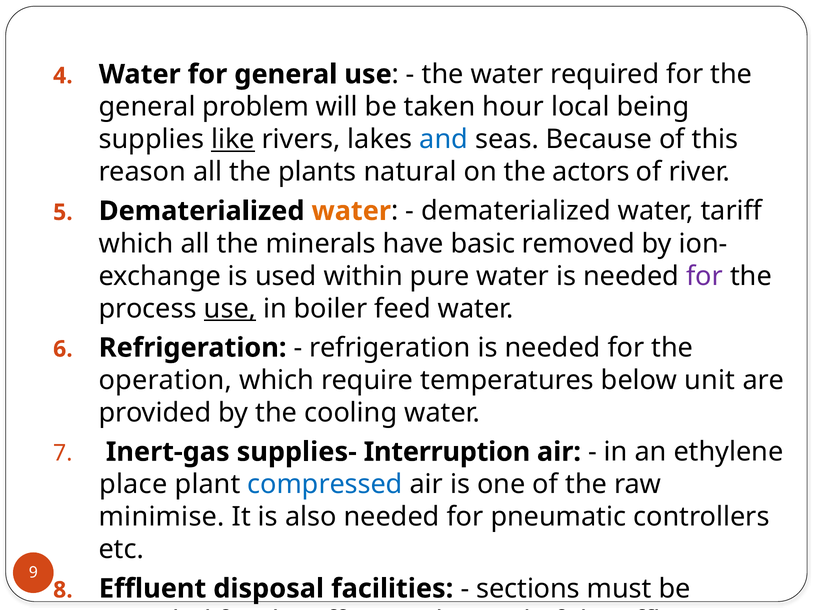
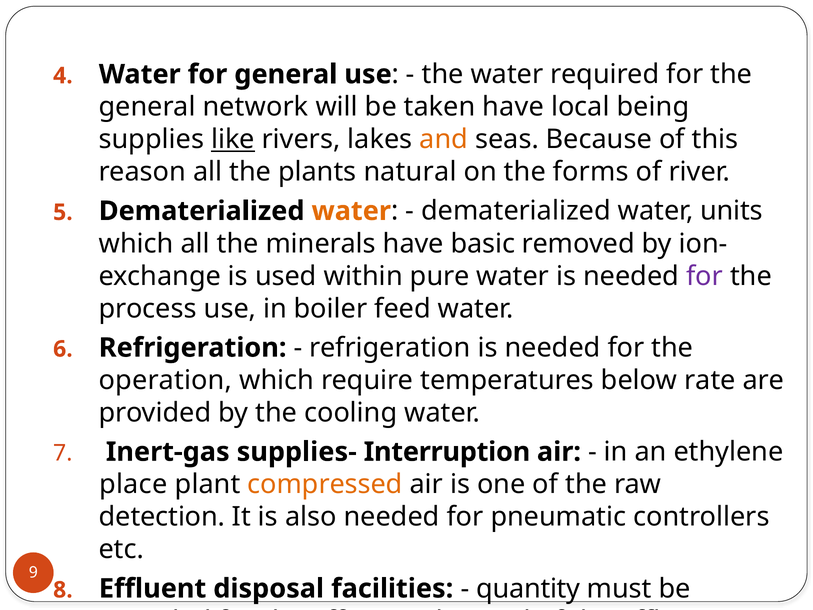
problem: problem -> network
taken hour: hour -> have
and colour: blue -> orange
actors: actors -> forms
tariff: tariff -> units
use at (230, 309) underline: present -> none
unit: unit -> rate
compressed colour: blue -> orange
minimise: minimise -> detection
sections: sections -> quantity
